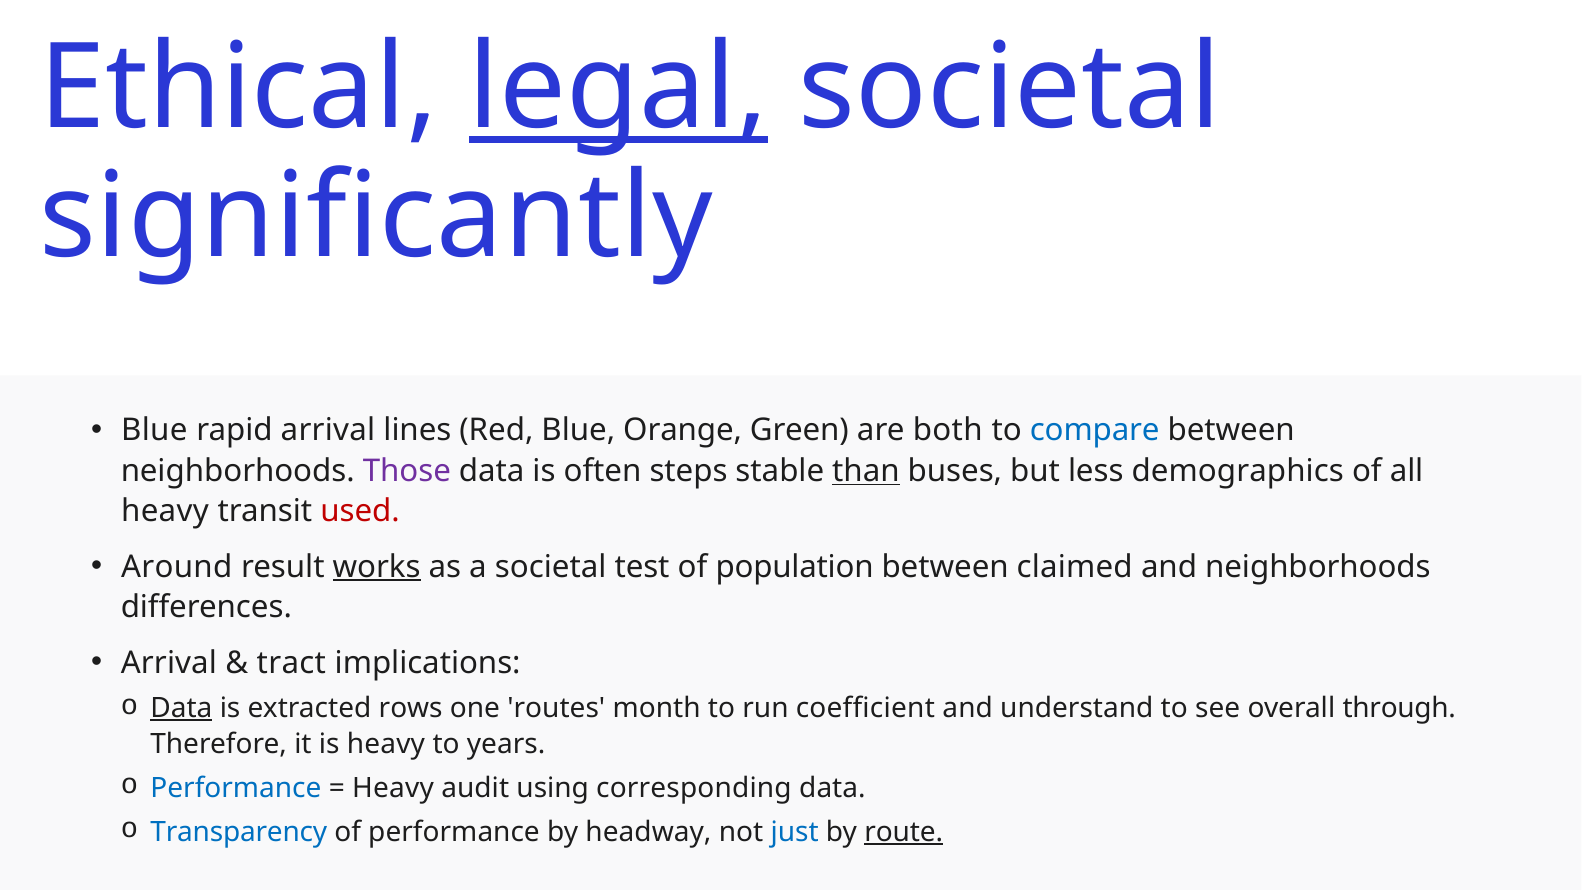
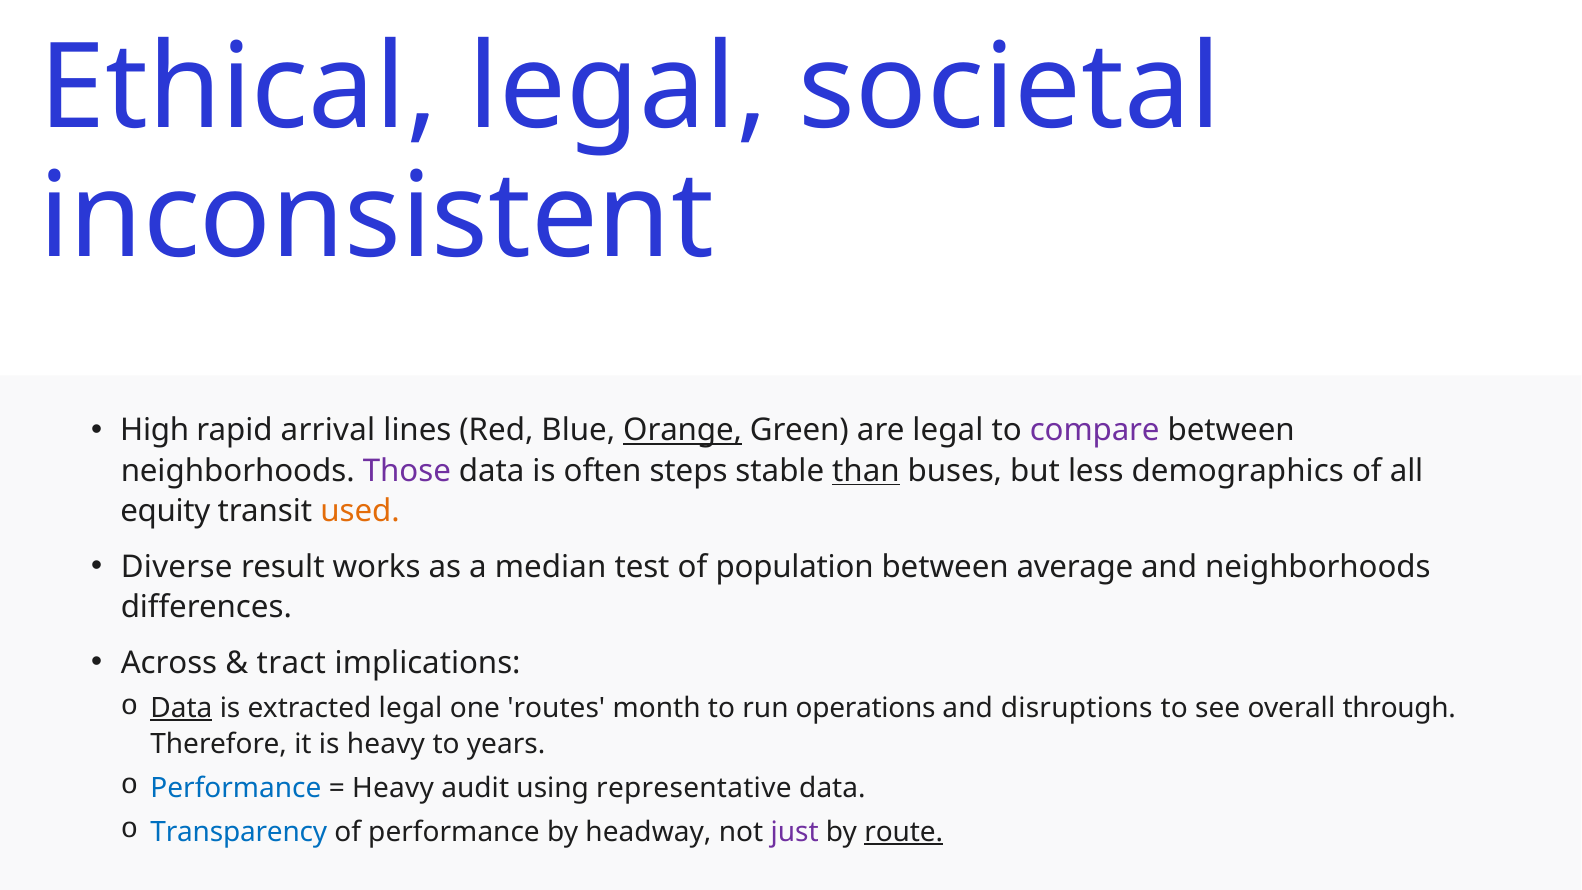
legal at (618, 89) underline: present -> none
significantly: significantly -> inconsistent
Blue at (154, 430): Blue -> High
Orange underline: none -> present
are both: both -> legal
compare colour: blue -> purple
heavy at (165, 511): heavy -> equity
used colour: red -> orange
Around: Around -> Diverse
works underline: present -> none
a societal: societal -> median
claimed: claimed -> average
Arrival at (169, 663): Arrival -> Across
extracted rows: rows -> legal
coefficient: coefficient -> operations
understand: understand -> disruptions
corresponding: corresponding -> representative
just colour: blue -> purple
